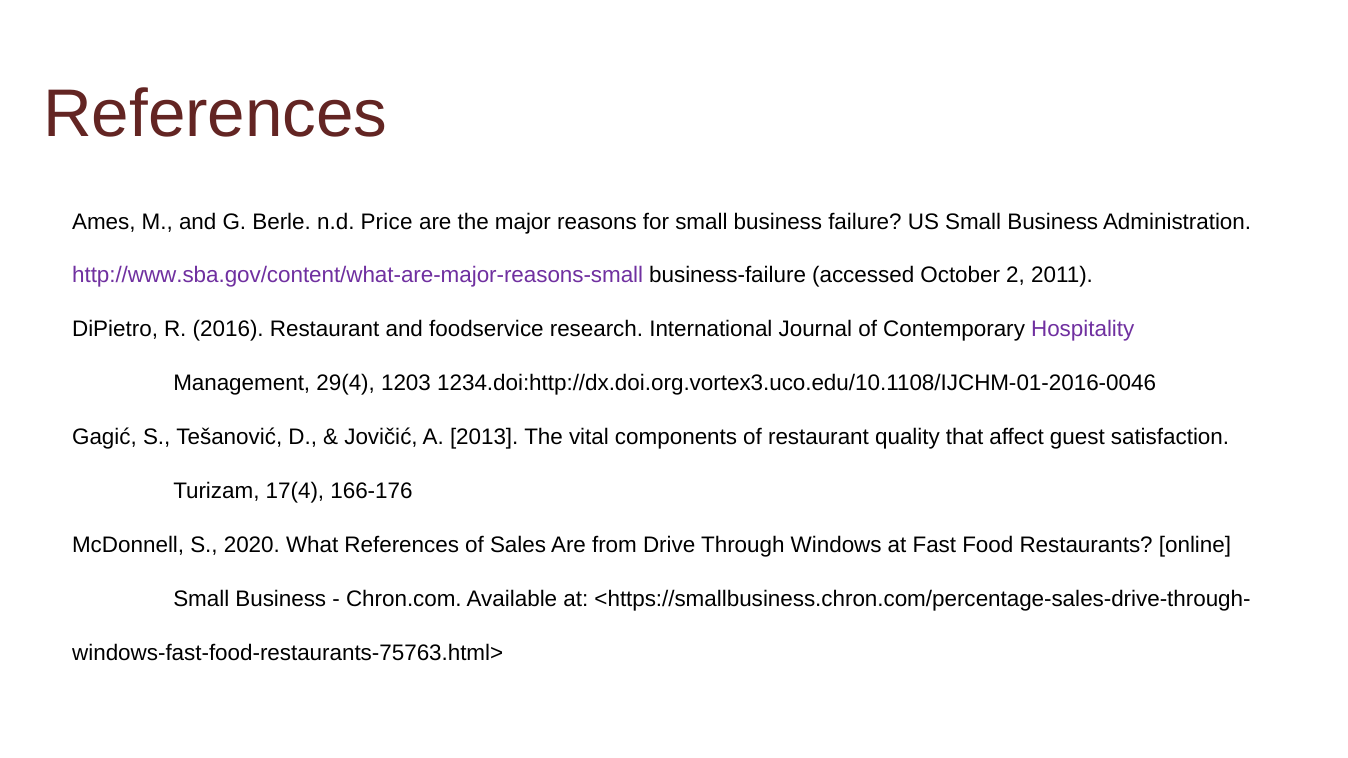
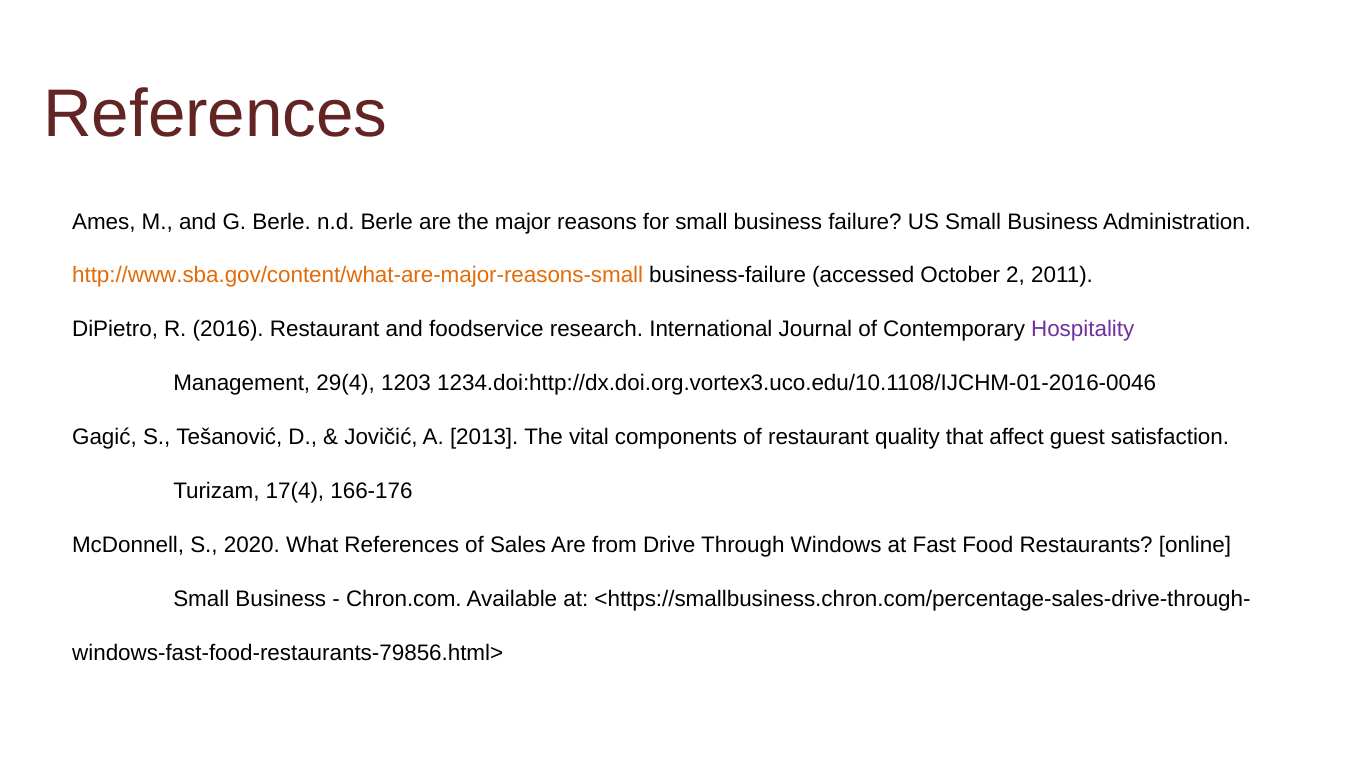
n.d Price: Price -> Berle
http://www.sba.gov/content/what-are-major-reasons-small colour: purple -> orange
windows-fast-food-restaurants-75763.html>: windows-fast-food-restaurants-75763.html> -> windows-fast-food-restaurants-79856.html>
